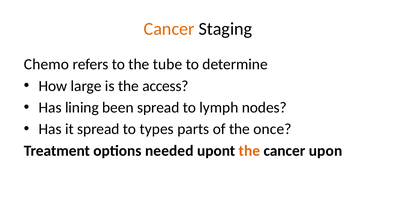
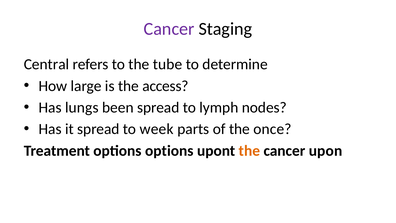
Cancer at (169, 29) colour: orange -> purple
Chemo: Chemo -> Central
lining: lining -> lungs
types: types -> week
options needed: needed -> options
